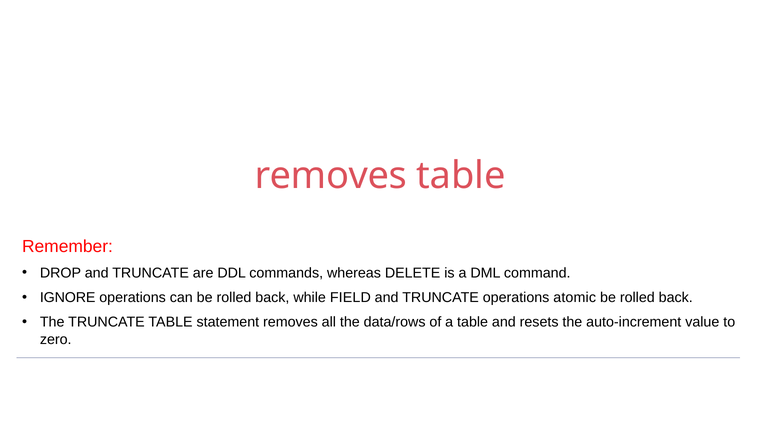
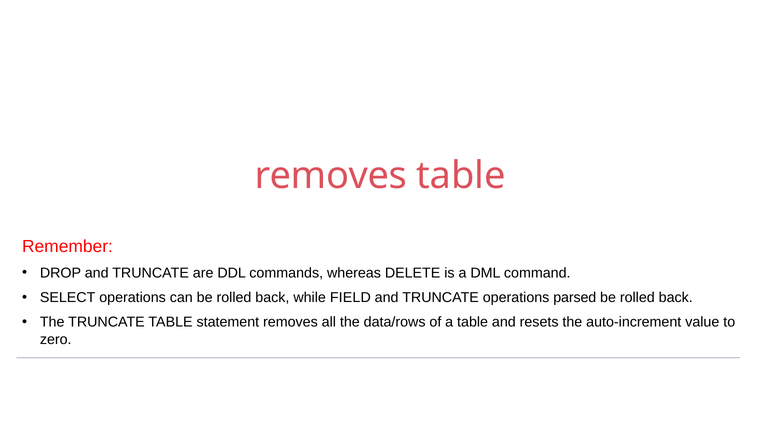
IGNORE: IGNORE -> SELECT
atomic: atomic -> parsed
